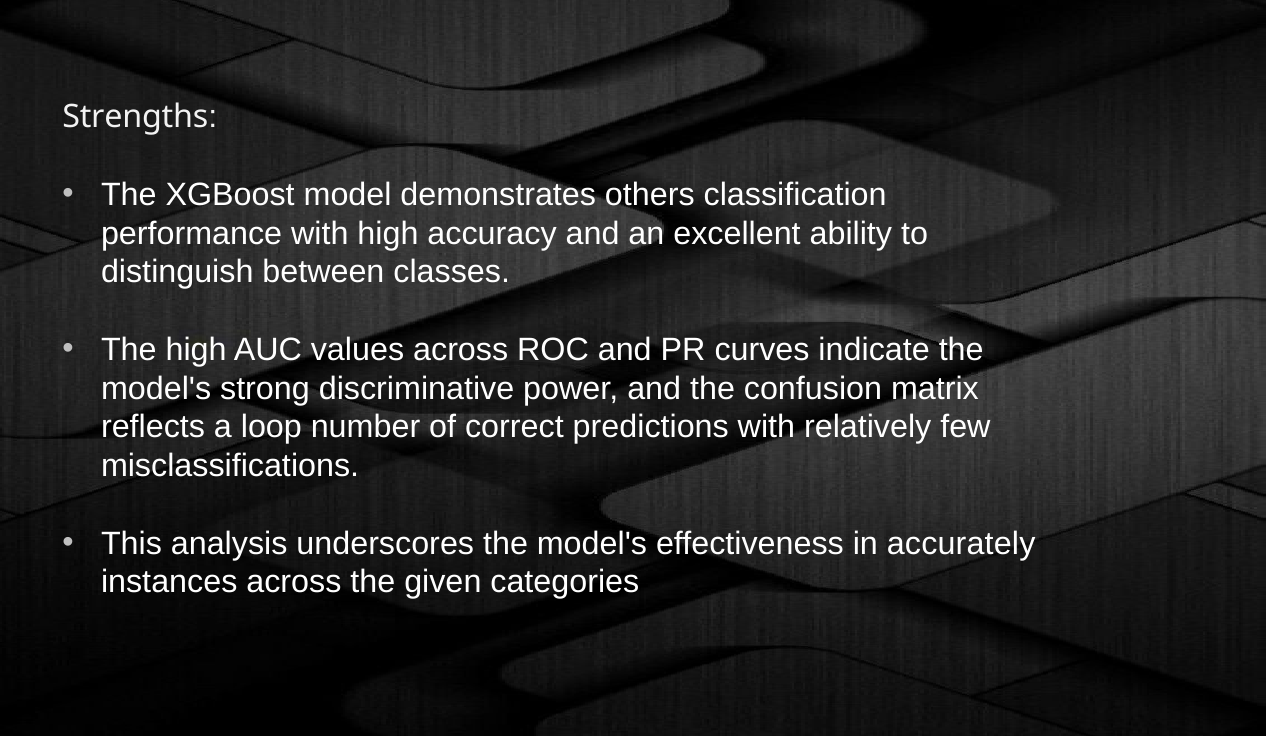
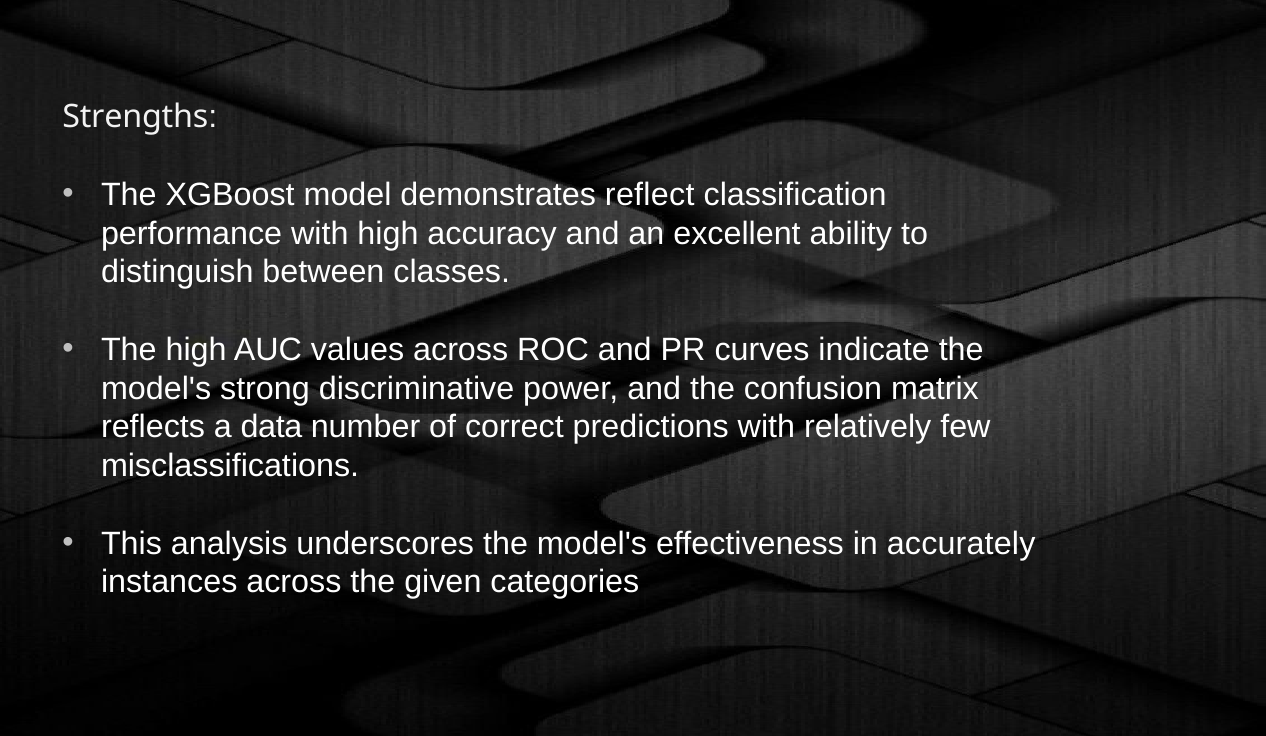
others: others -> reflect
loop: loop -> data
